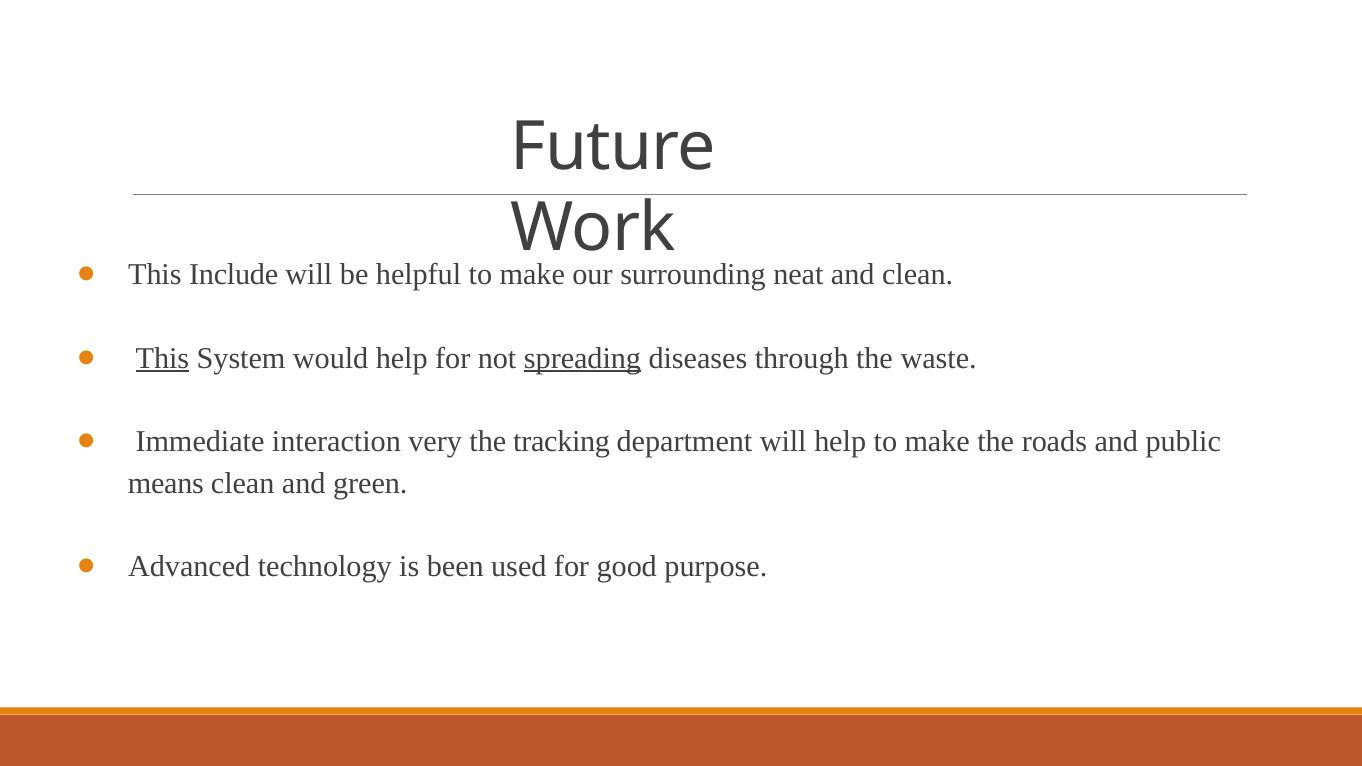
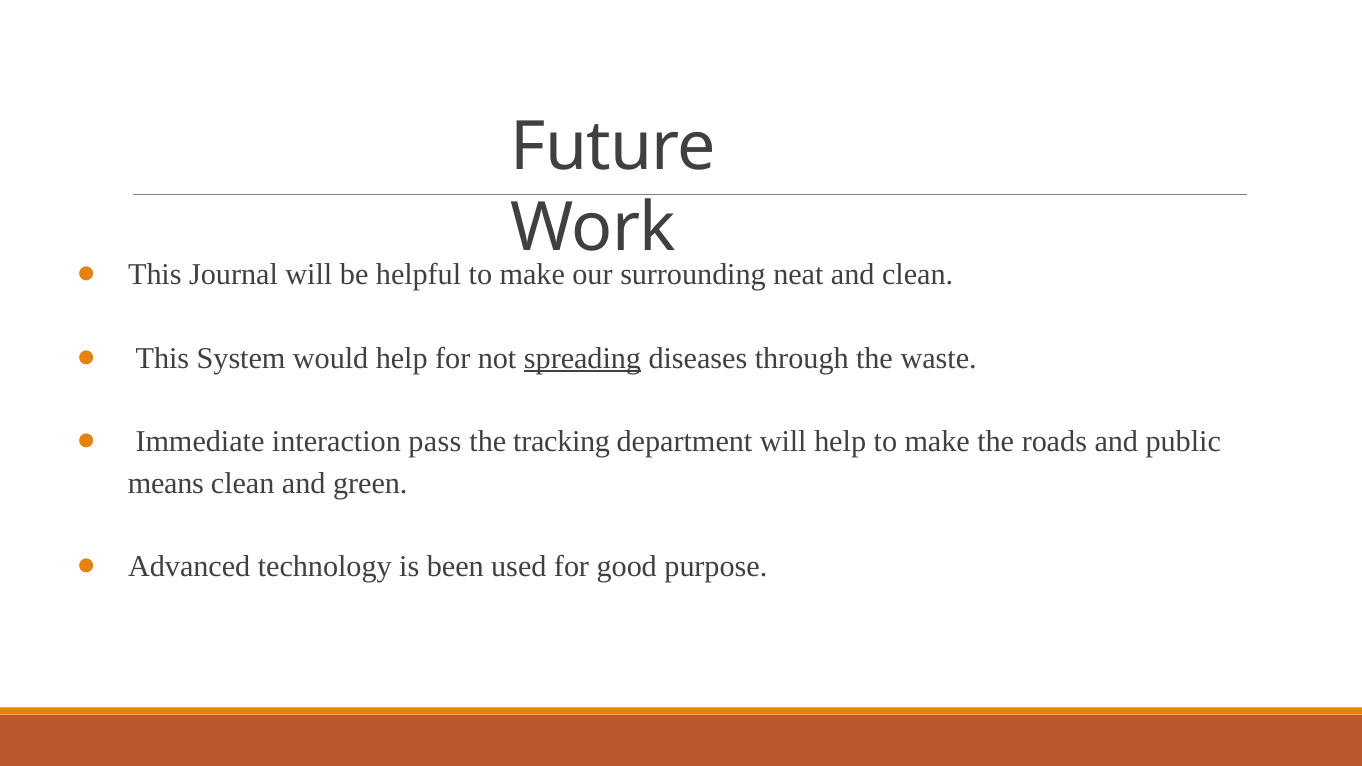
Include: Include -> Journal
This at (162, 358) underline: present -> none
very: very -> pass
